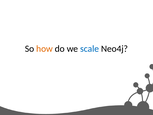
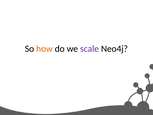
scale colour: blue -> purple
